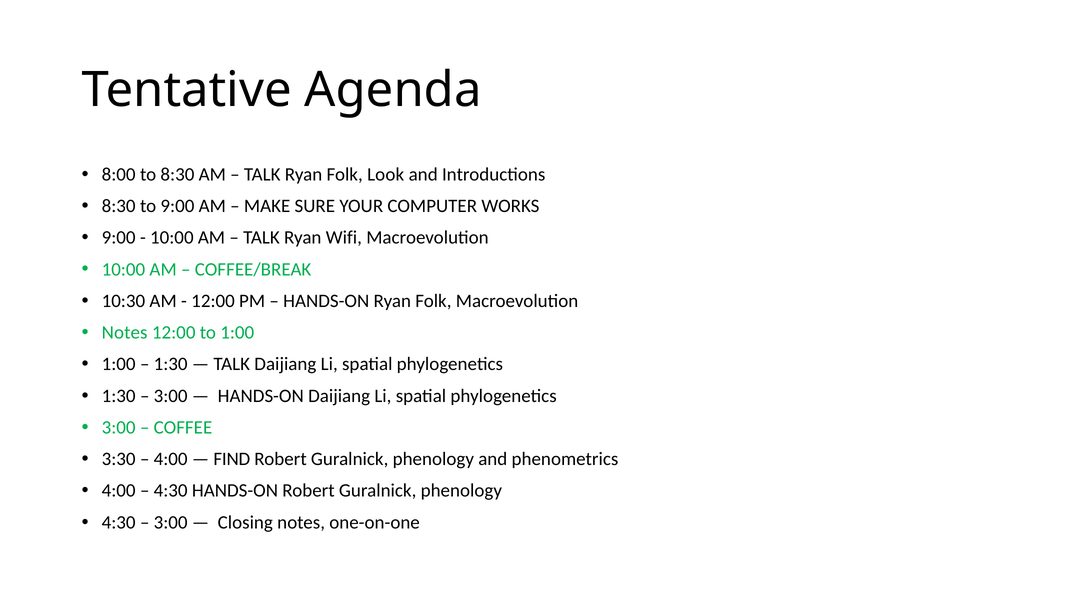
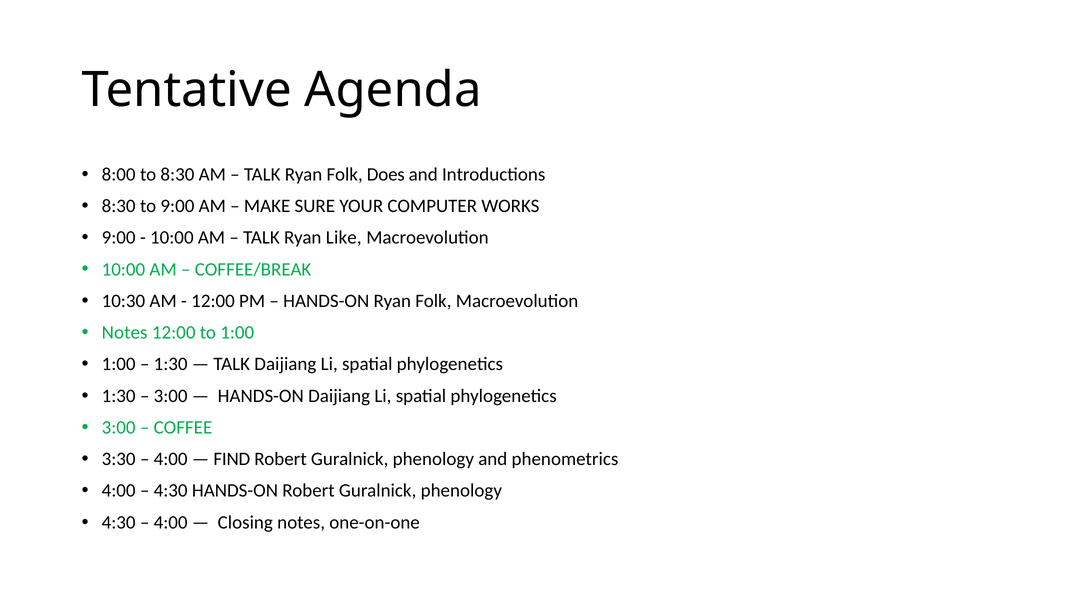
Look: Look -> Does
Wifi: Wifi -> Like
3:00 at (171, 523): 3:00 -> 4:00
